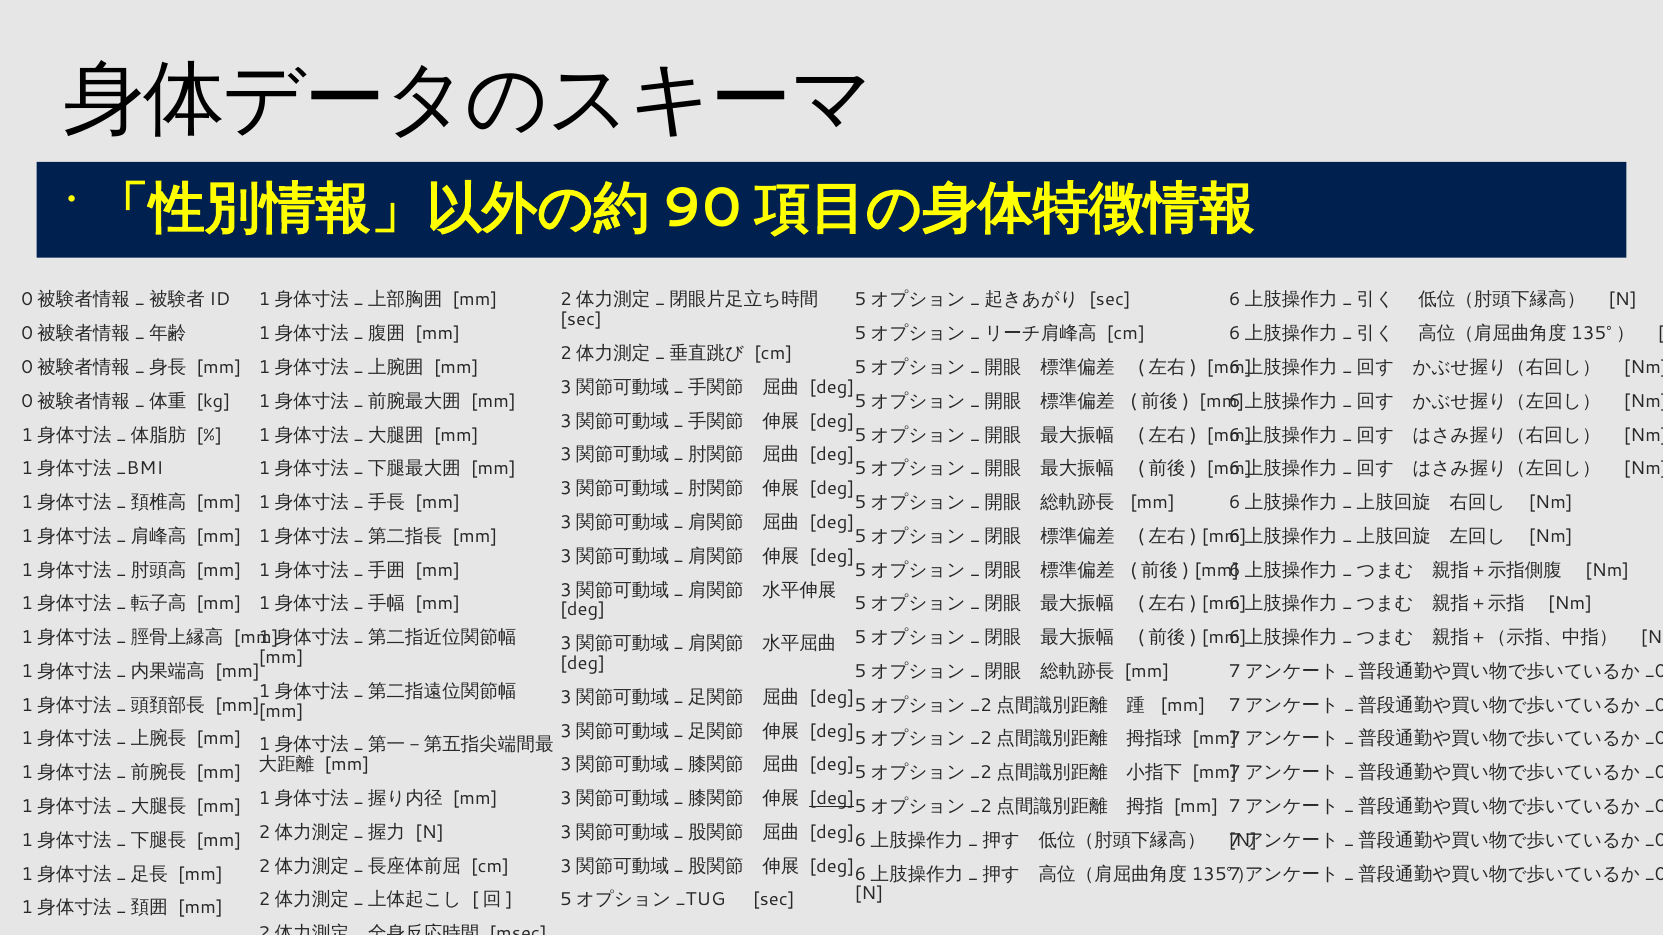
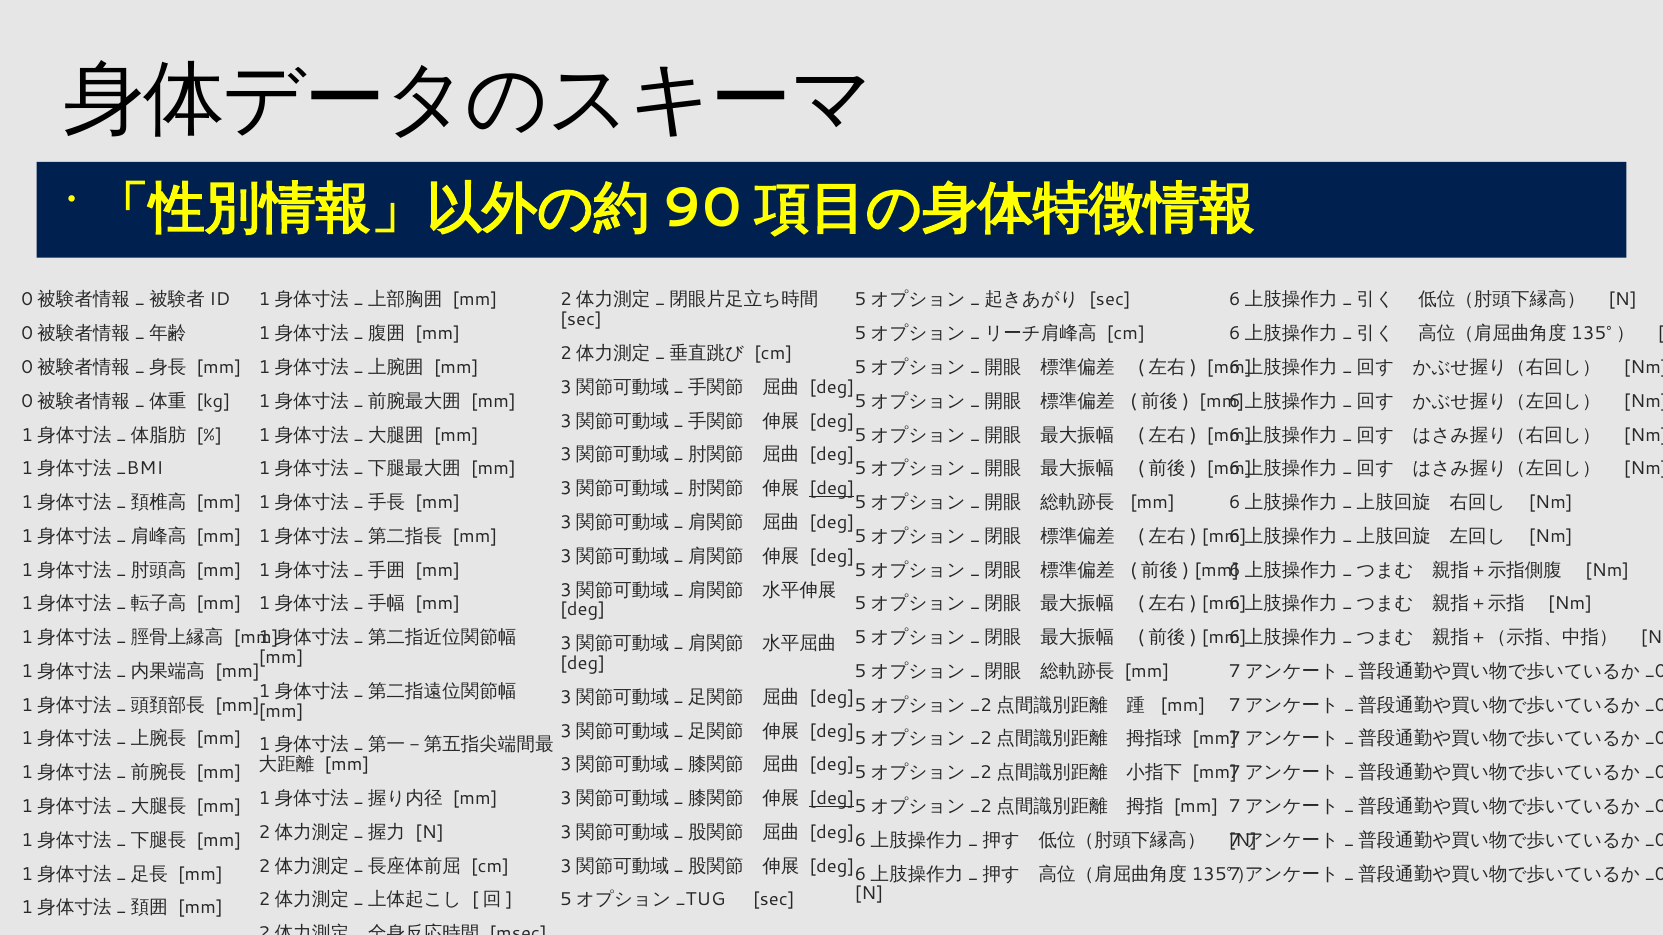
deg at (832, 489) underline: none -> present
